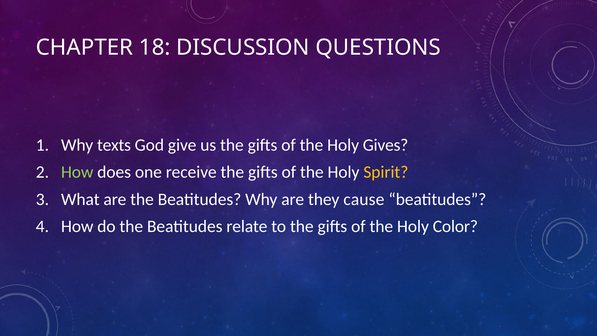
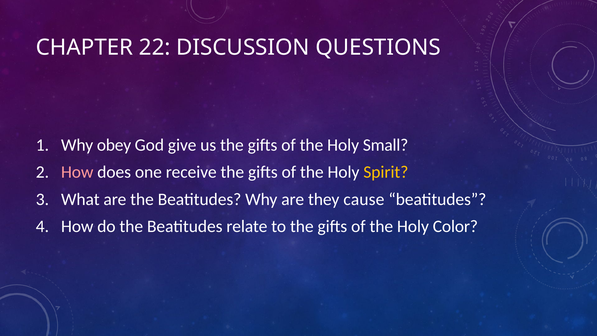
18: 18 -> 22
texts: texts -> obey
Gives: Gives -> Small
How at (77, 172) colour: light green -> pink
